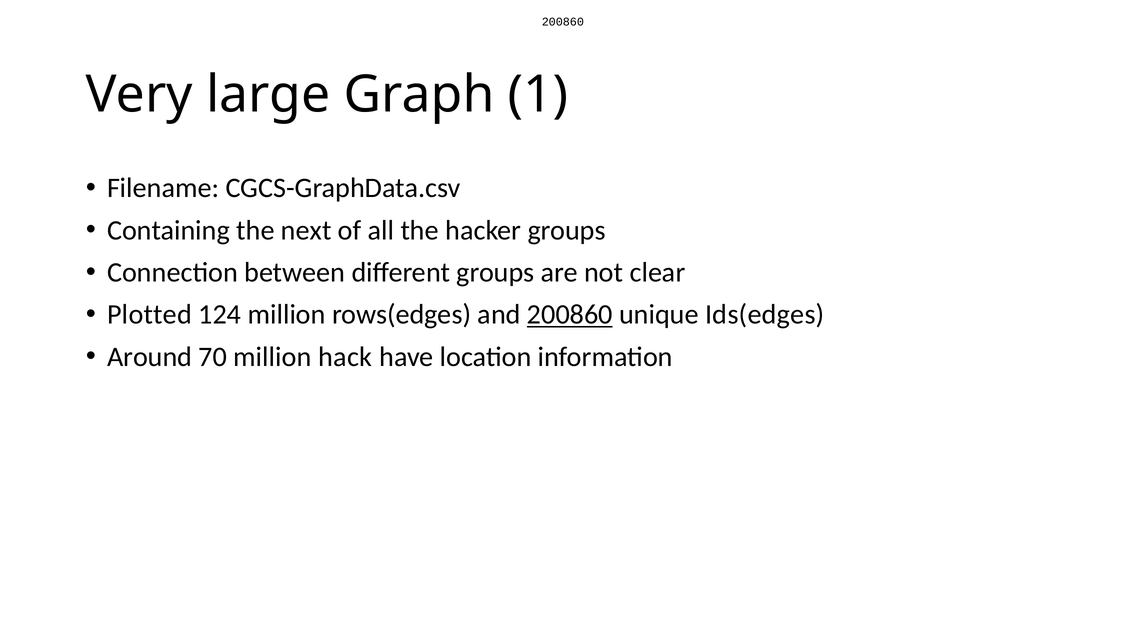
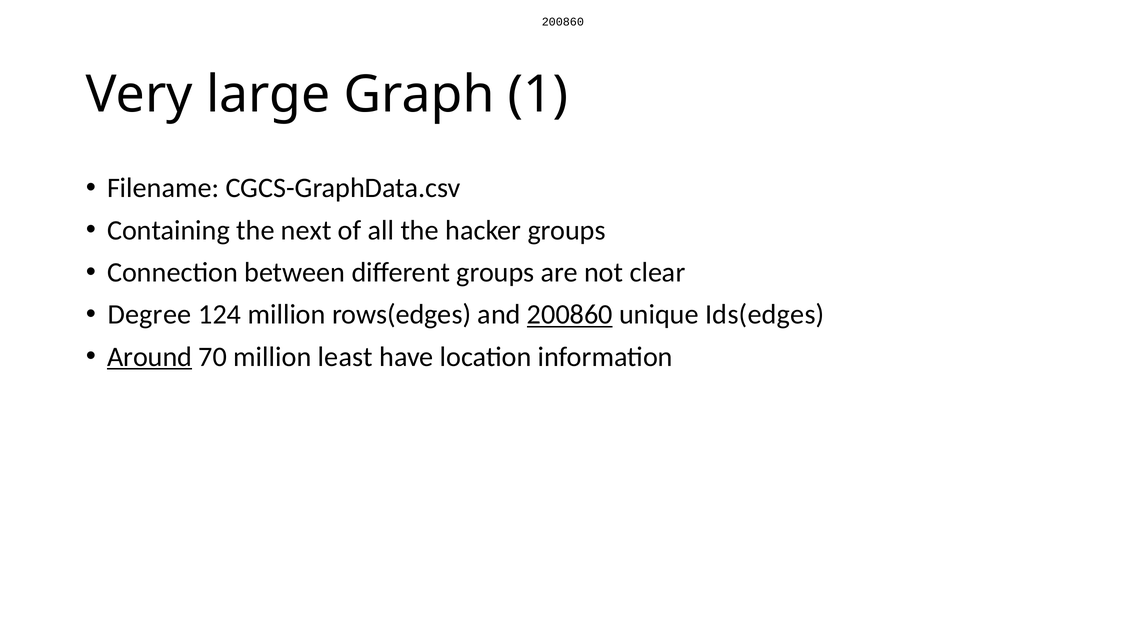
Plotted: Plotted -> Degree
Around underline: none -> present
hack: hack -> least
